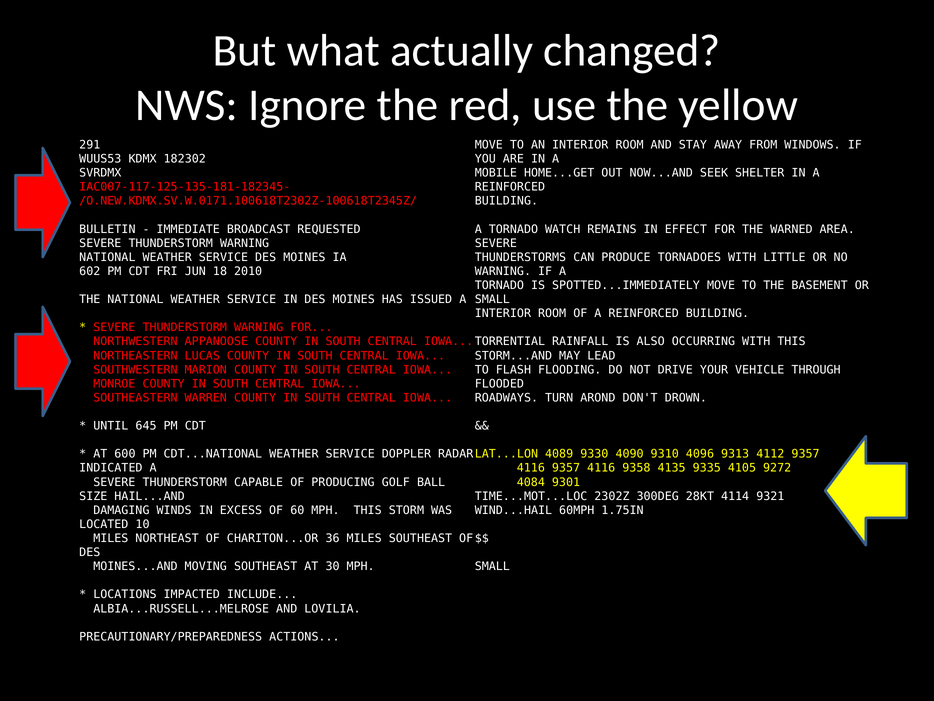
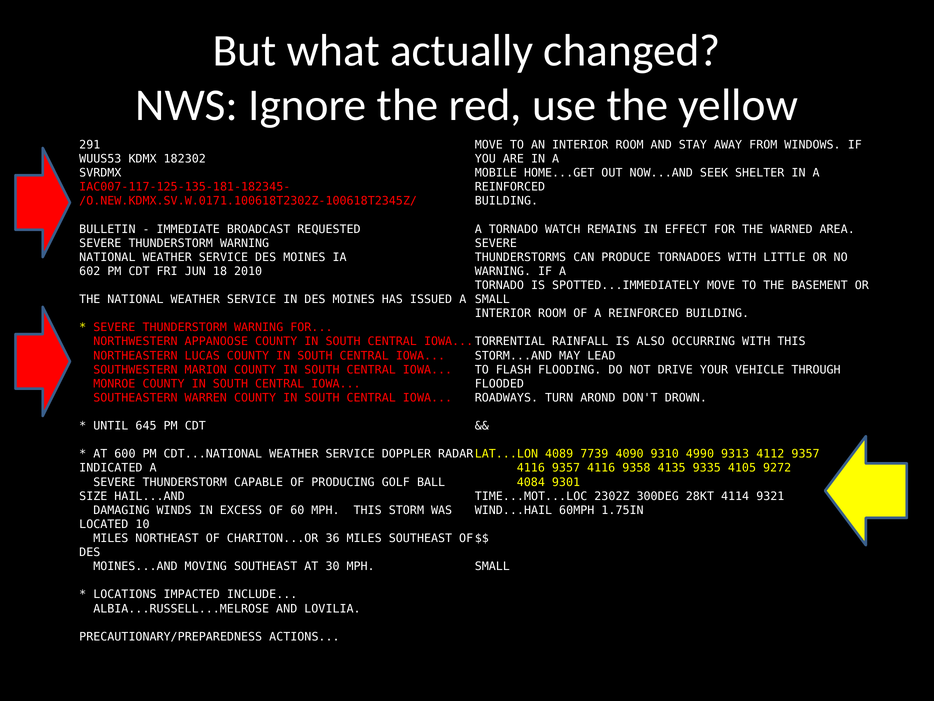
9330: 9330 -> 7739
4096: 4096 -> 4990
